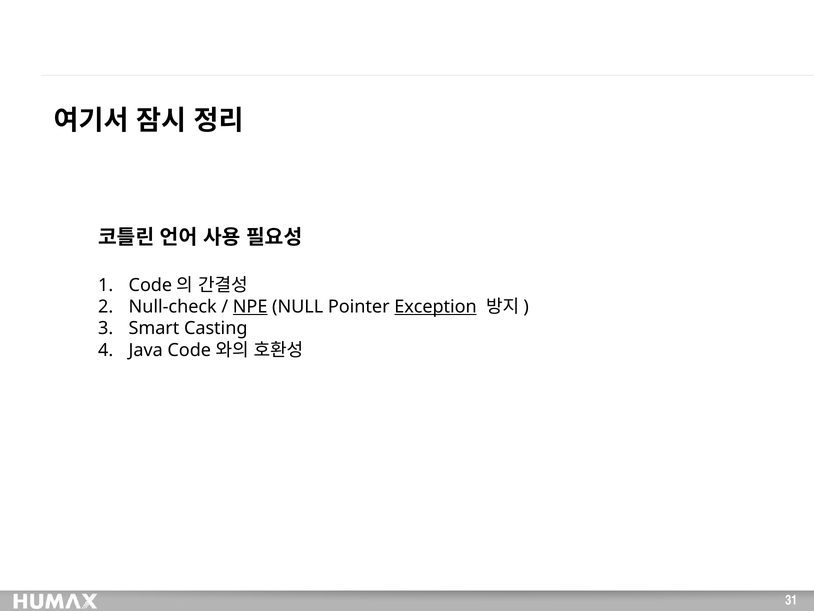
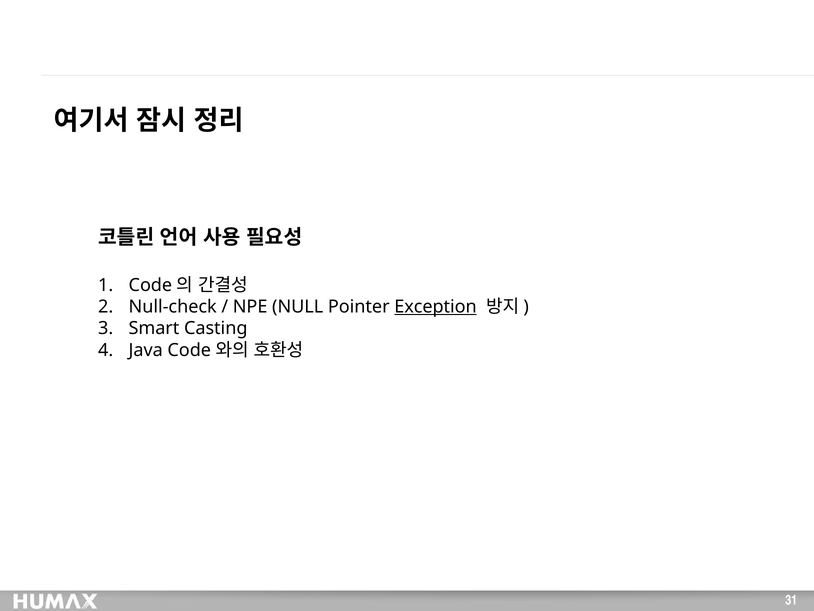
NPE underline: present -> none
